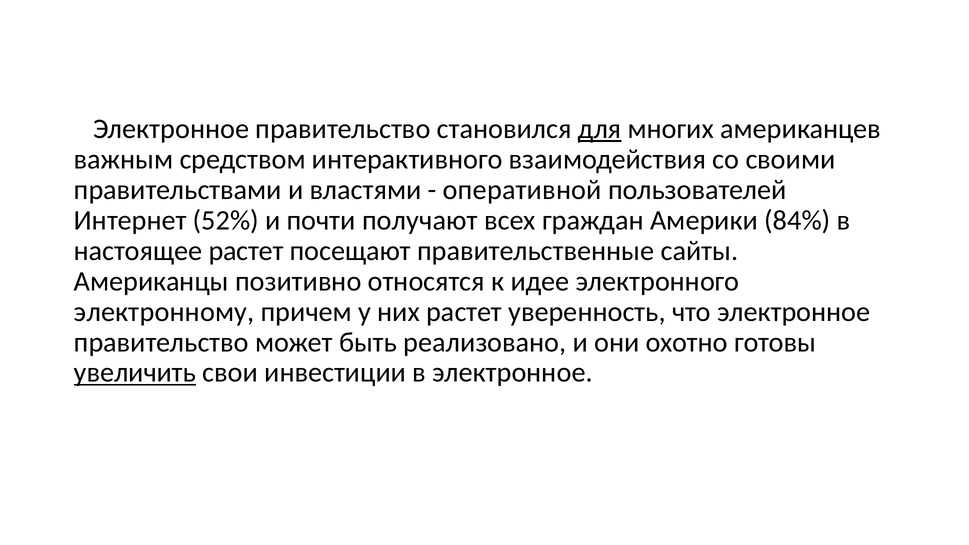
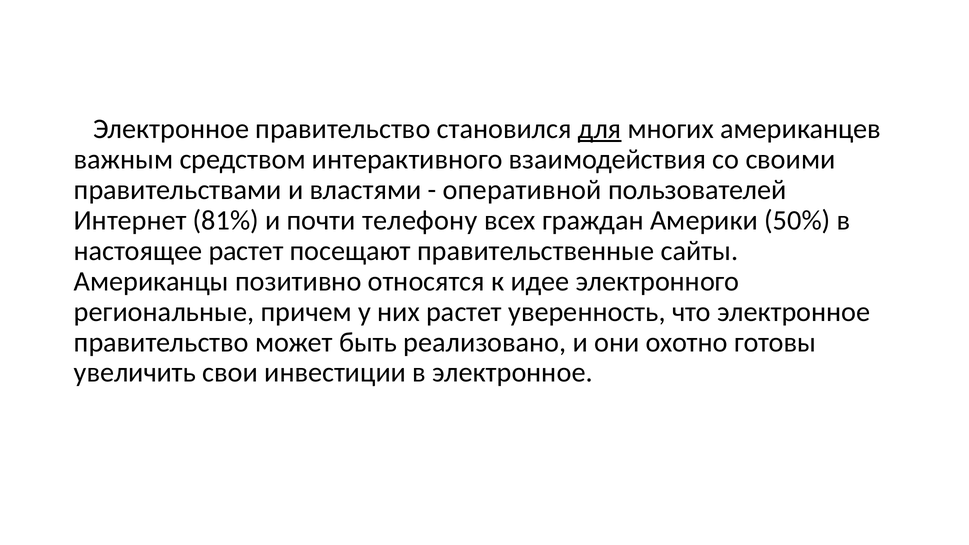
52%: 52% -> 81%
получают: получают -> телефону
84%: 84% -> 50%
электронному: электронному -> региональные
увеличить underline: present -> none
